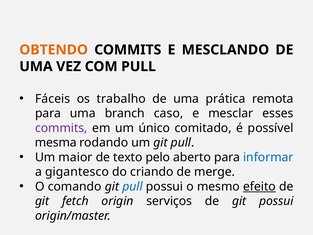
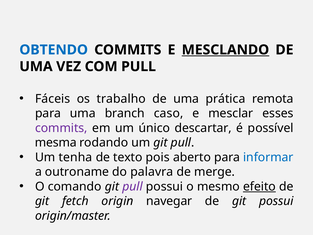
OBTENDO colour: orange -> blue
MESCLANDO underline: none -> present
comitado: comitado -> descartar
maior: maior -> tenha
pelo: pelo -> pois
gigantesco: gigantesco -> outroname
criando: criando -> palavra
pull at (132, 186) colour: blue -> purple
serviços: serviços -> navegar
